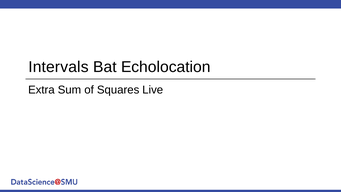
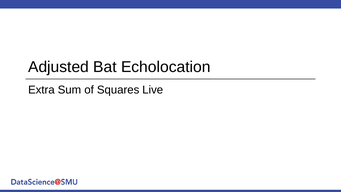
Intervals: Intervals -> Adjusted
